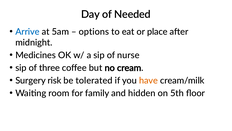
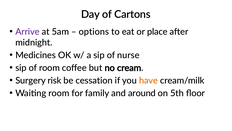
Needed: Needed -> Cartons
Arrive colour: blue -> purple
of three: three -> room
tolerated: tolerated -> cessation
hidden: hidden -> around
